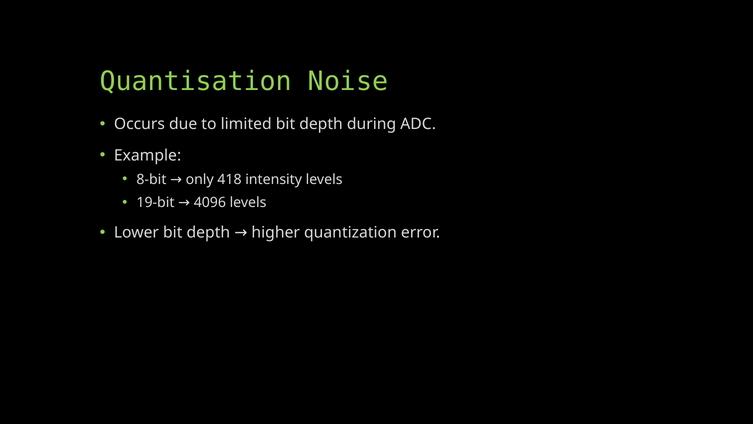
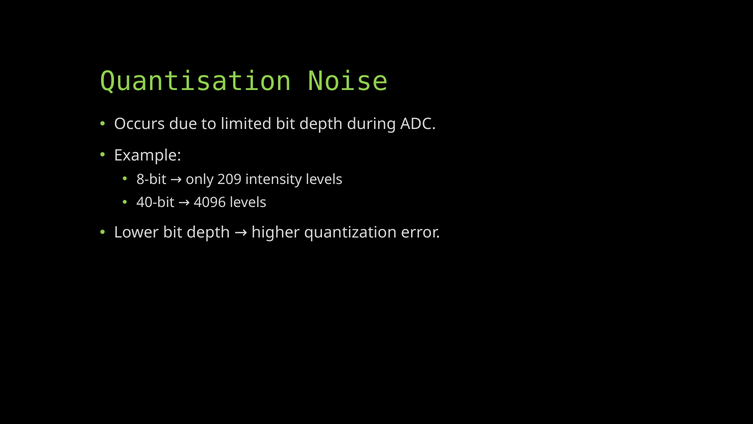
418: 418 -> 209
19-bit: 19-bit -> 40-bit
